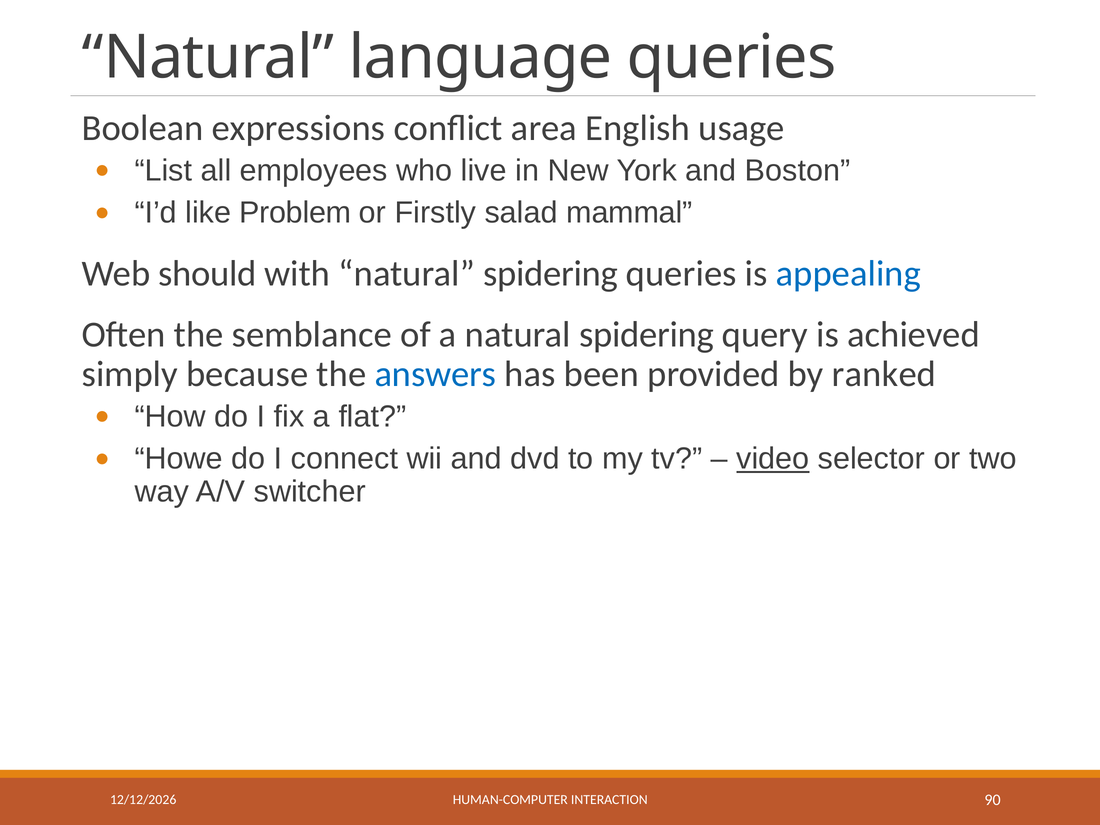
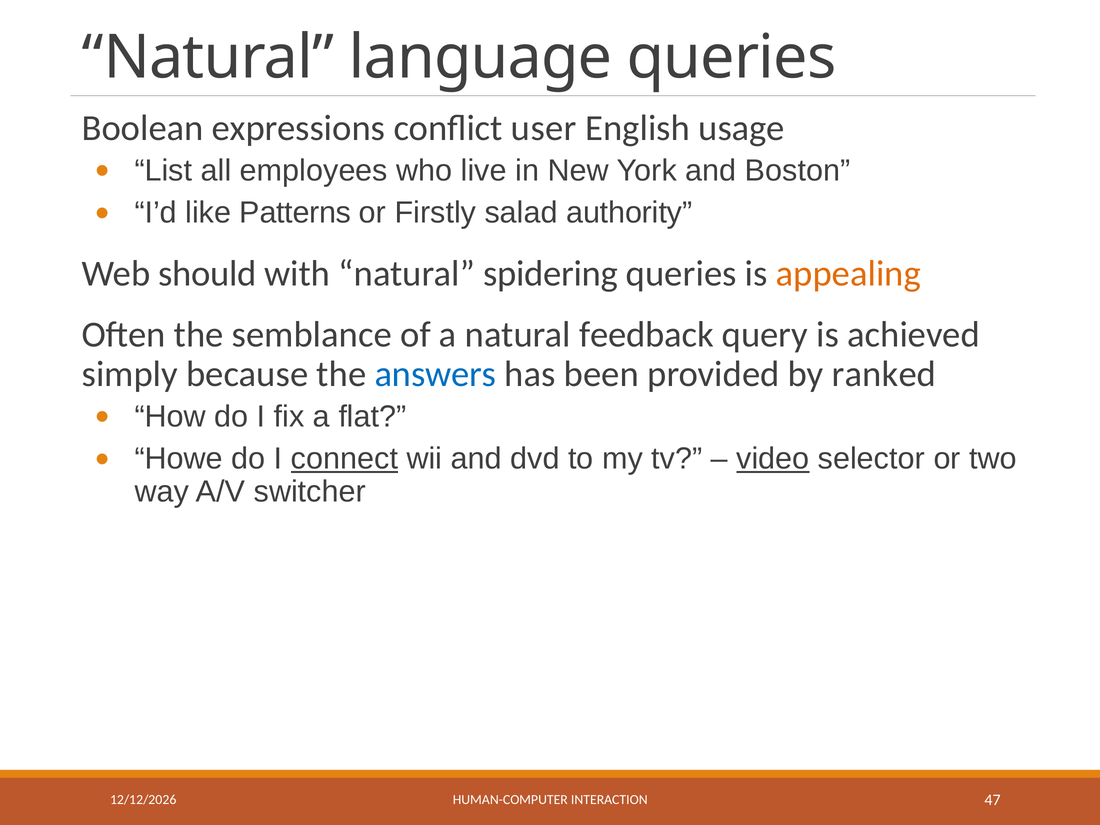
area: area -> user
Problem: Problem -> Patterns
mammal: mammal -> authority
appealing colour: blue -> orange
a natural spidering: spidering -> feedback
connect underline: none -> present
90: 90 -> 47
